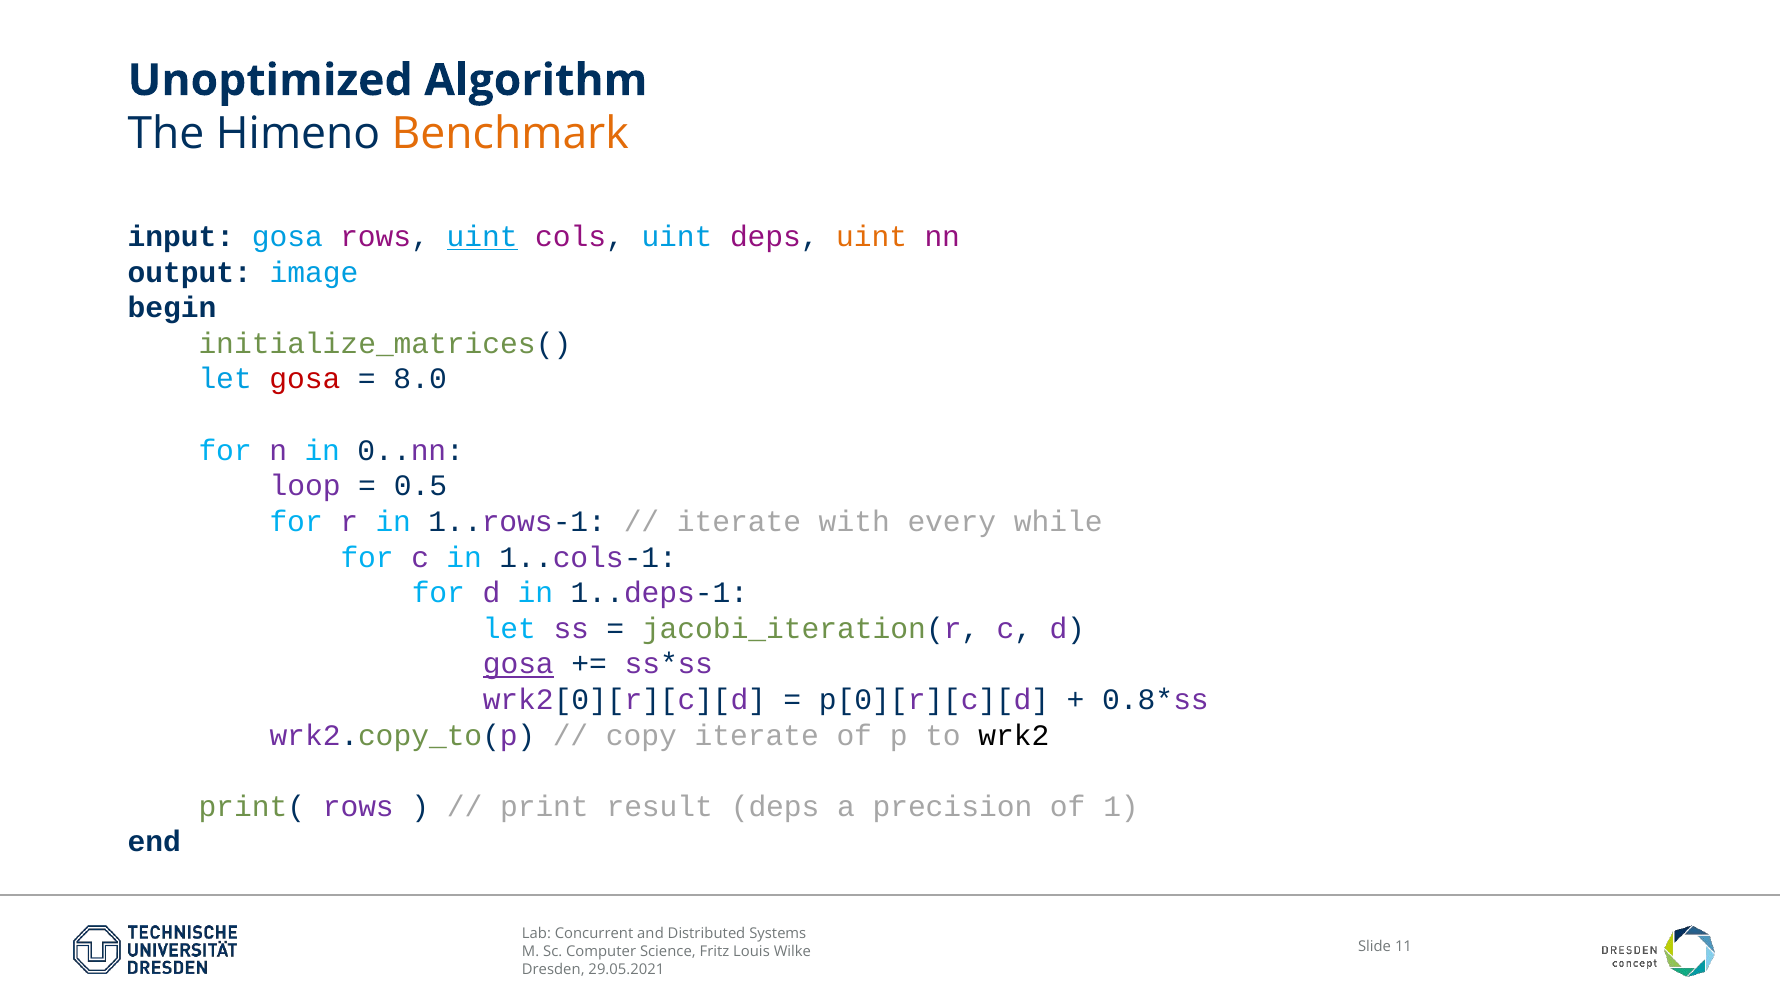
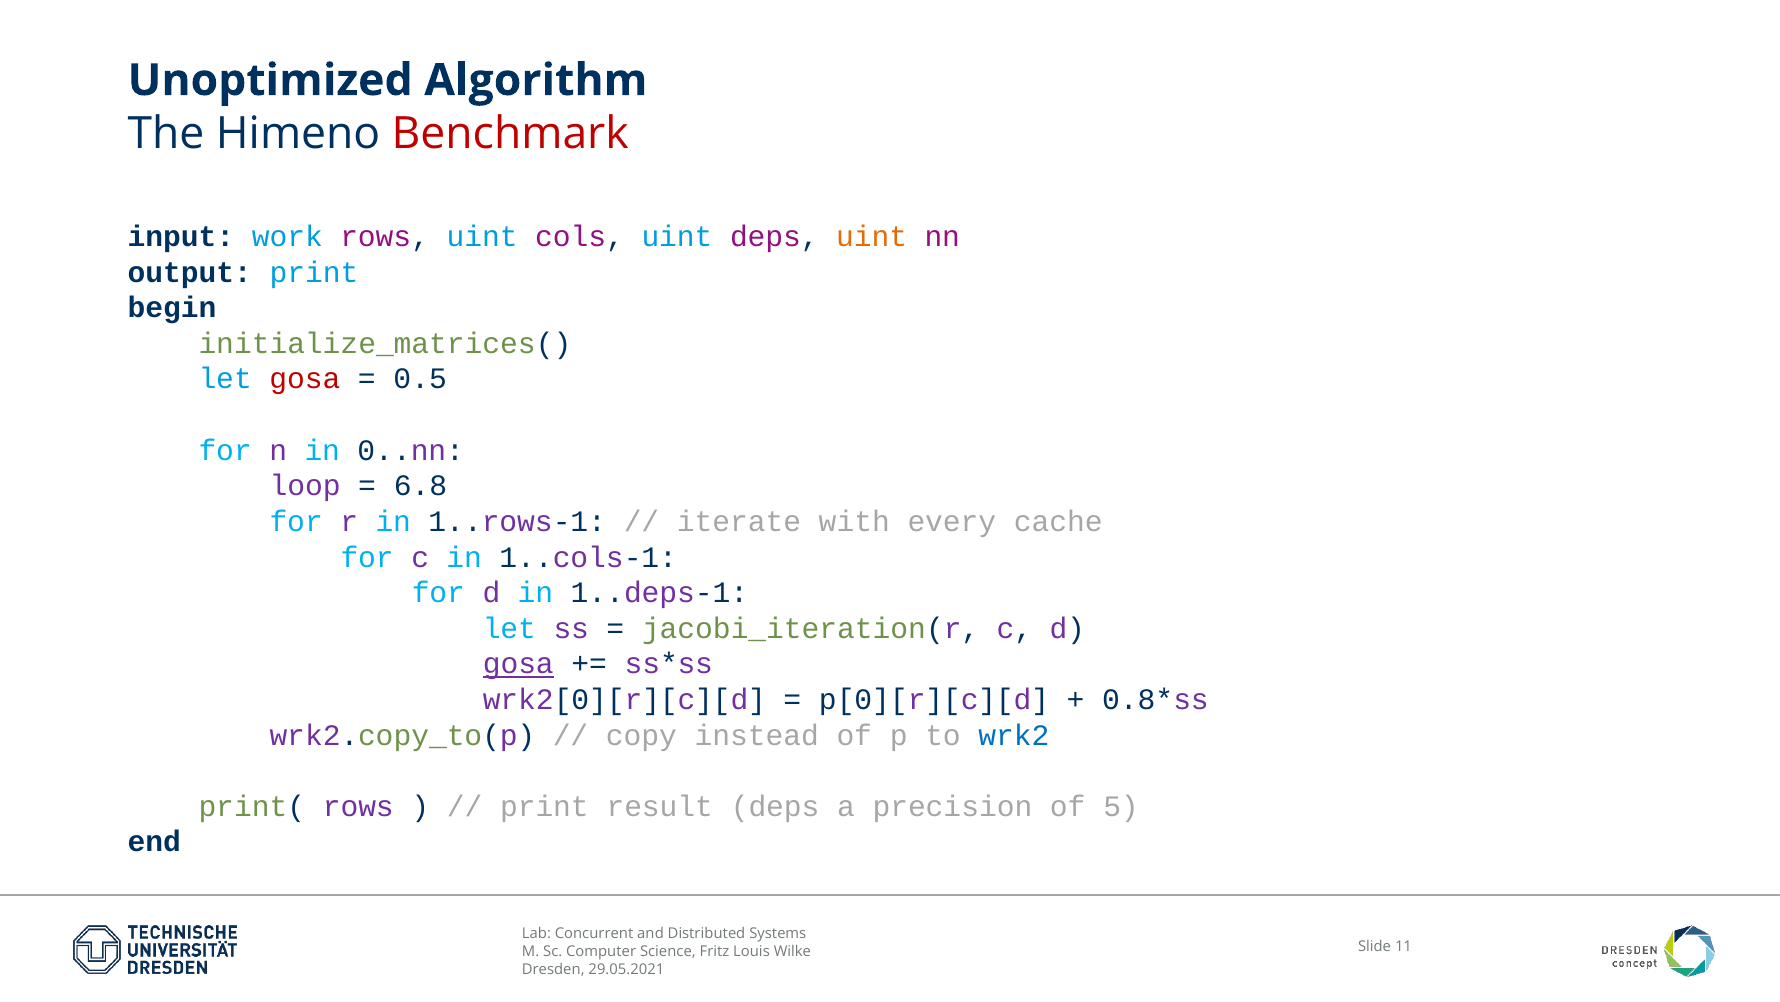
Benchmark colour: orange -> red
input gosa: gosa -> work
uint at (482, 237) underline: present -> none
output image: image -> print
8.0: 8.0 -> 0.5
0.5: 0.5 -> 6.8
while: while -> cache
copy iterate: iterate -> instead
wrk2 colour: black -> blue
1: 1 -> 5
